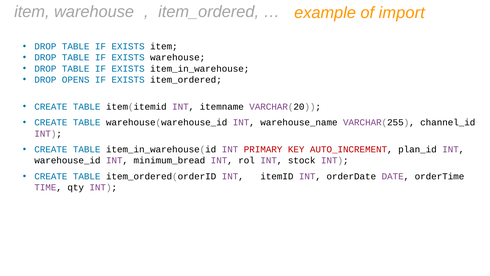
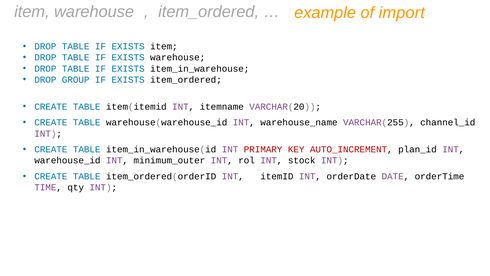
OPENS: OPENS -> GROUP
minimum_bread: minimum_bread -> minimum_outer
